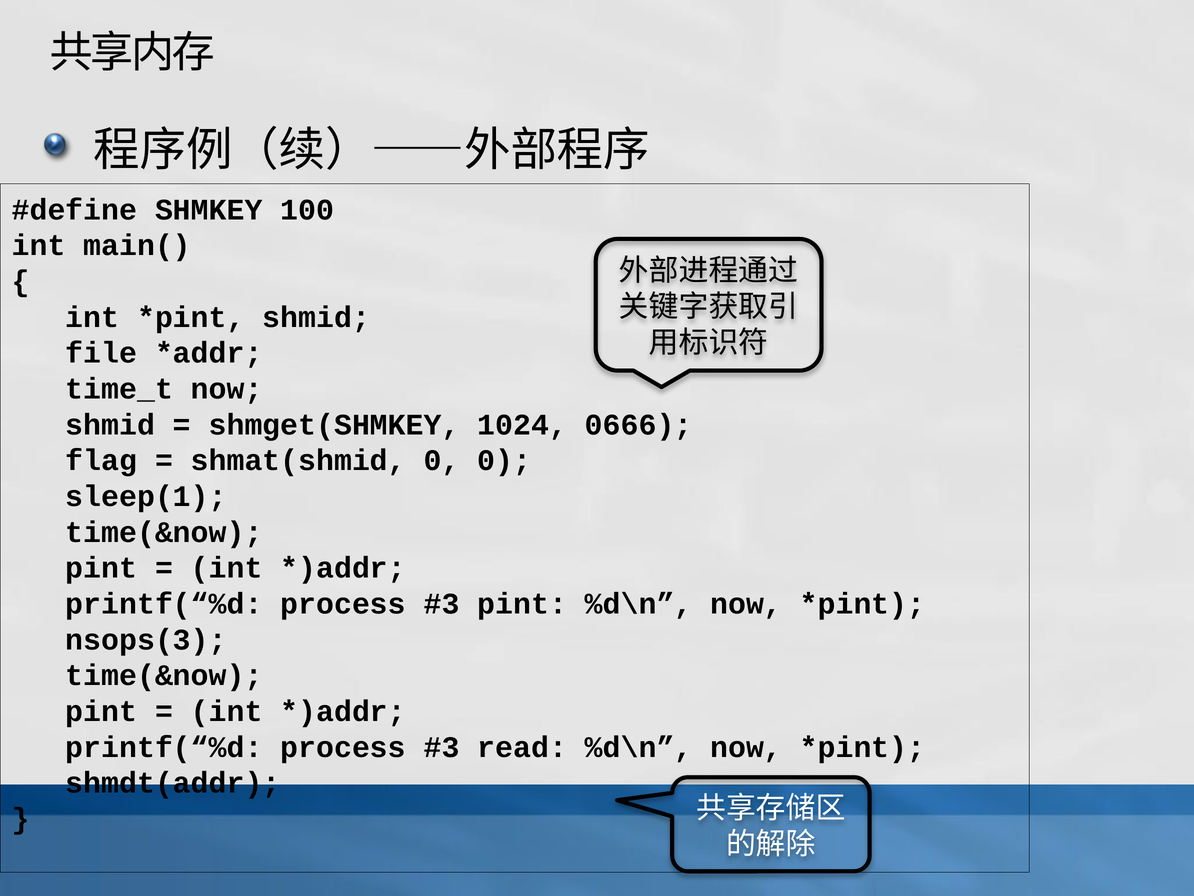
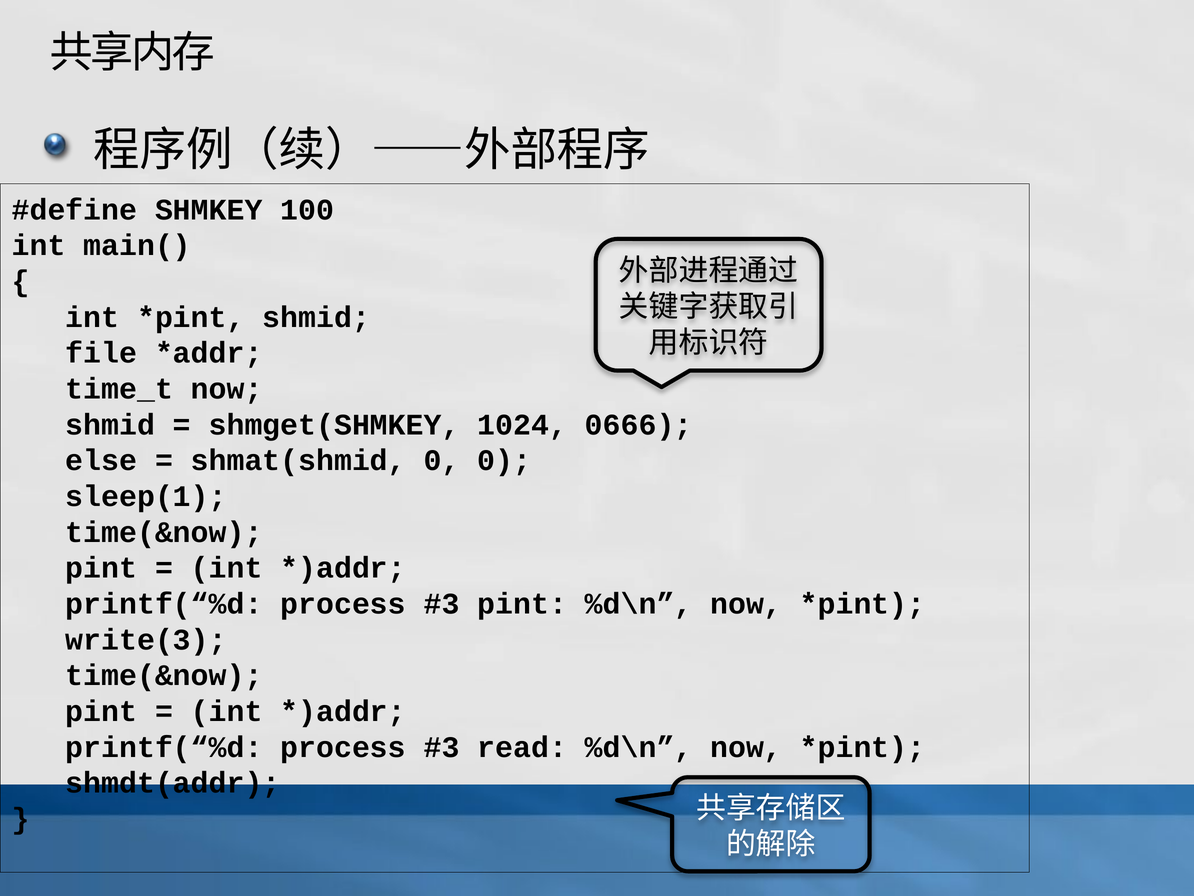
flag: flag -> else
nsops(3: nsops(3 -> write(3
